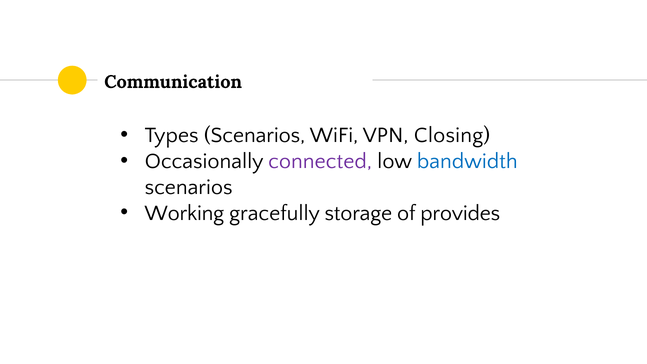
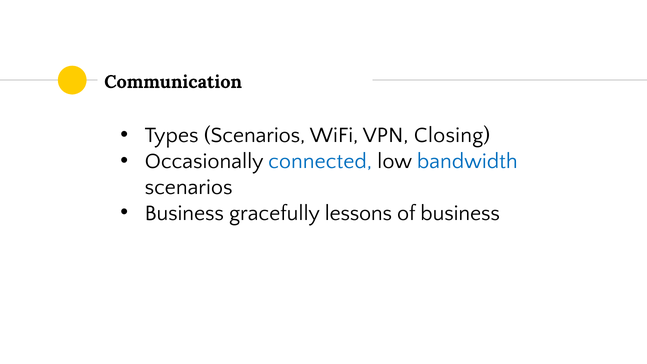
connected colour: purple -> blue
Working at (184, 213): Working -> Business
storage: storage -> lessons
of provides: provides -> business
